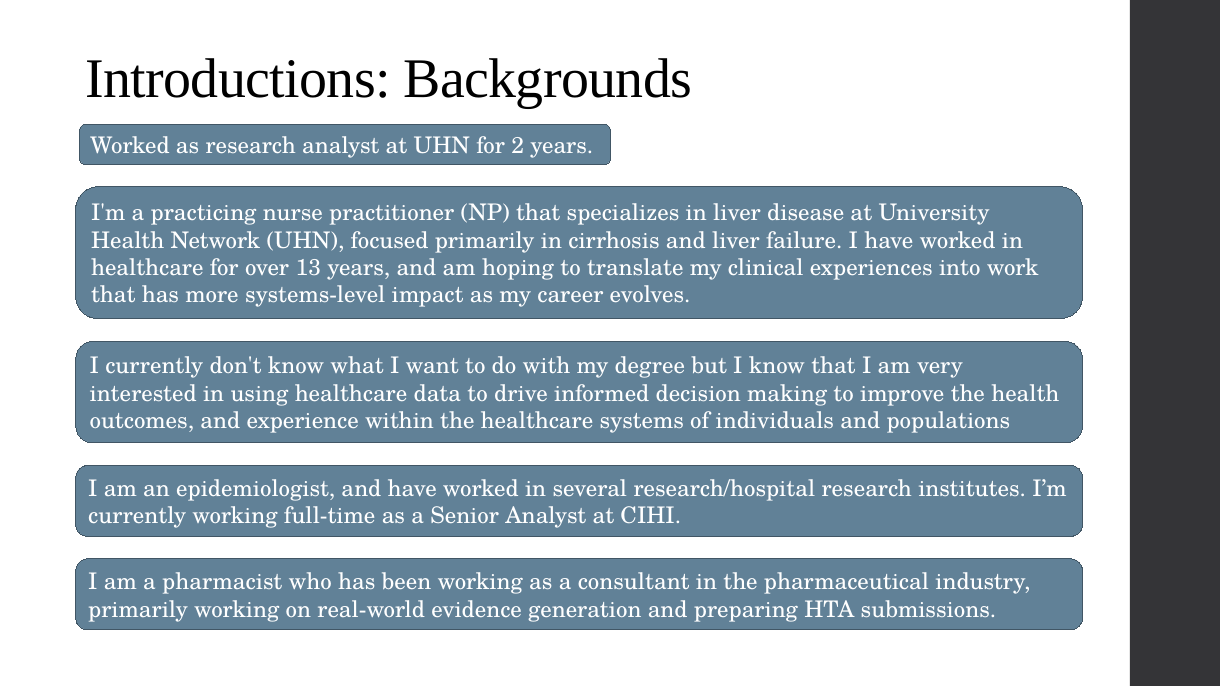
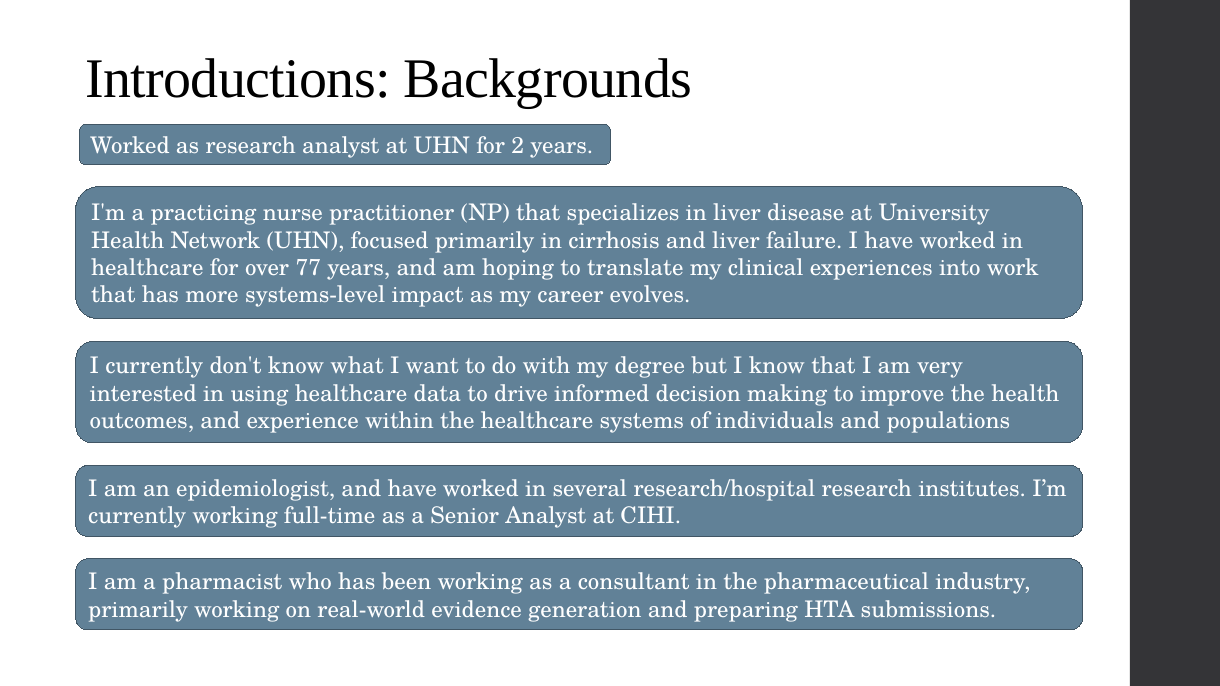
13: 13 -> 77
